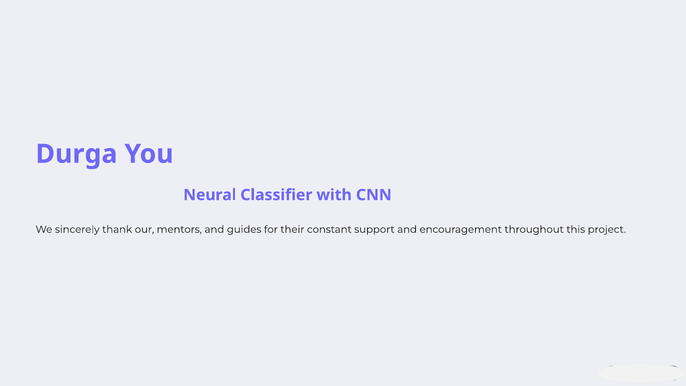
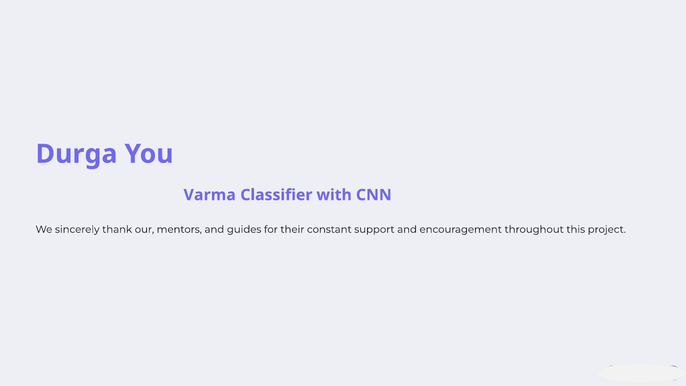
Neural: Neural -> Varma
